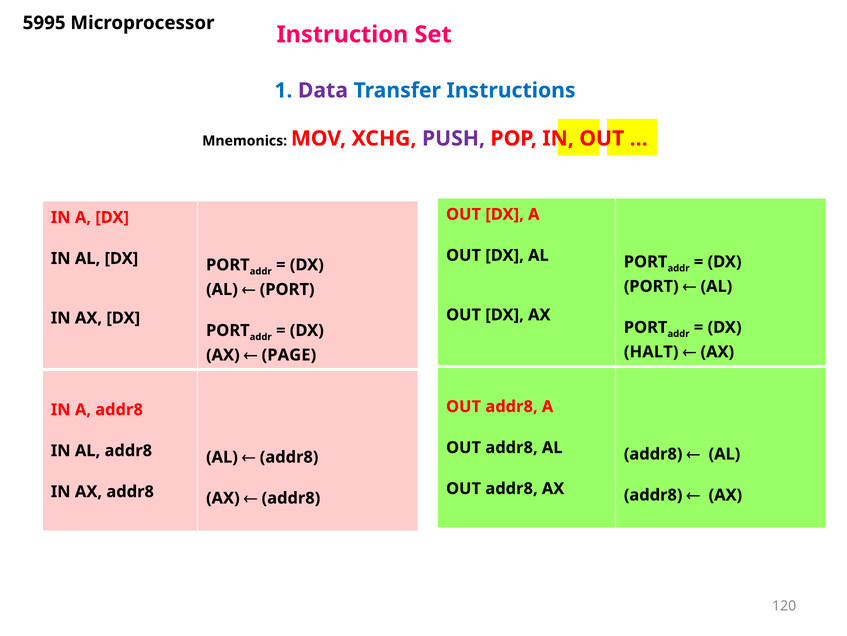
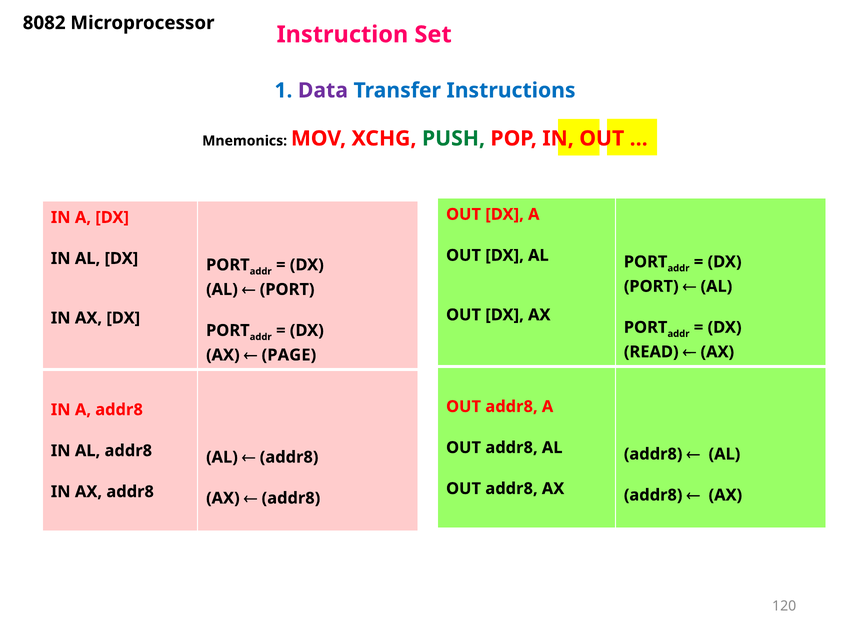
5995: 5995 -> 8082
PUSH colour: purple -> green
HALT: HALT -> READ
